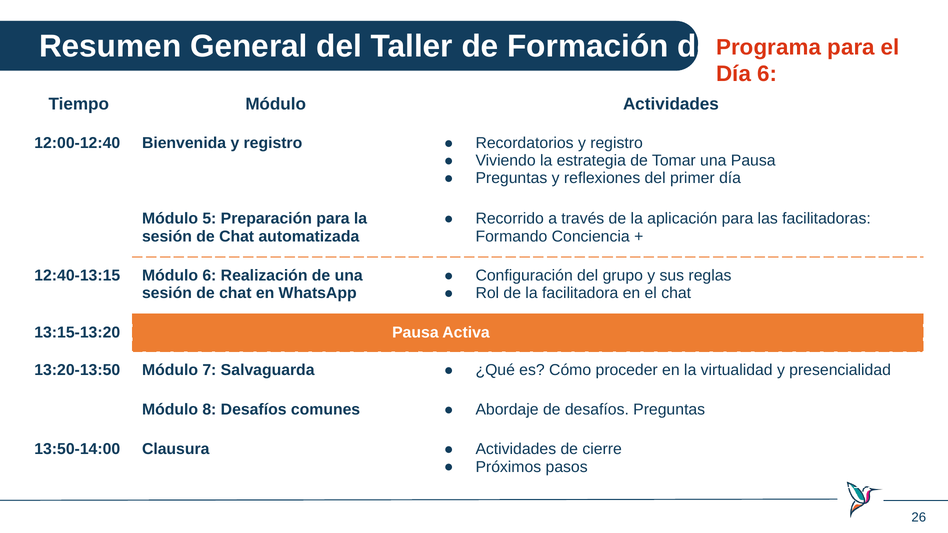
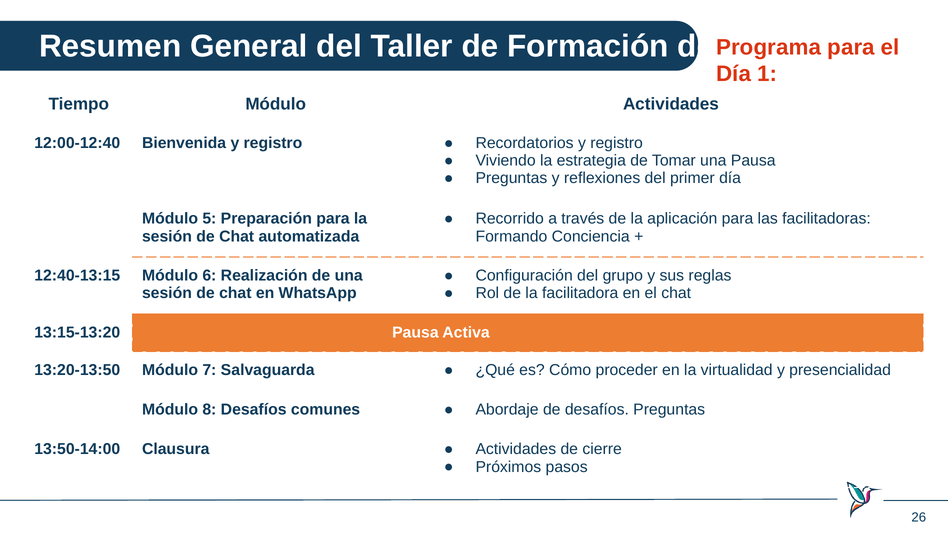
Día 6: 6 -> 1
